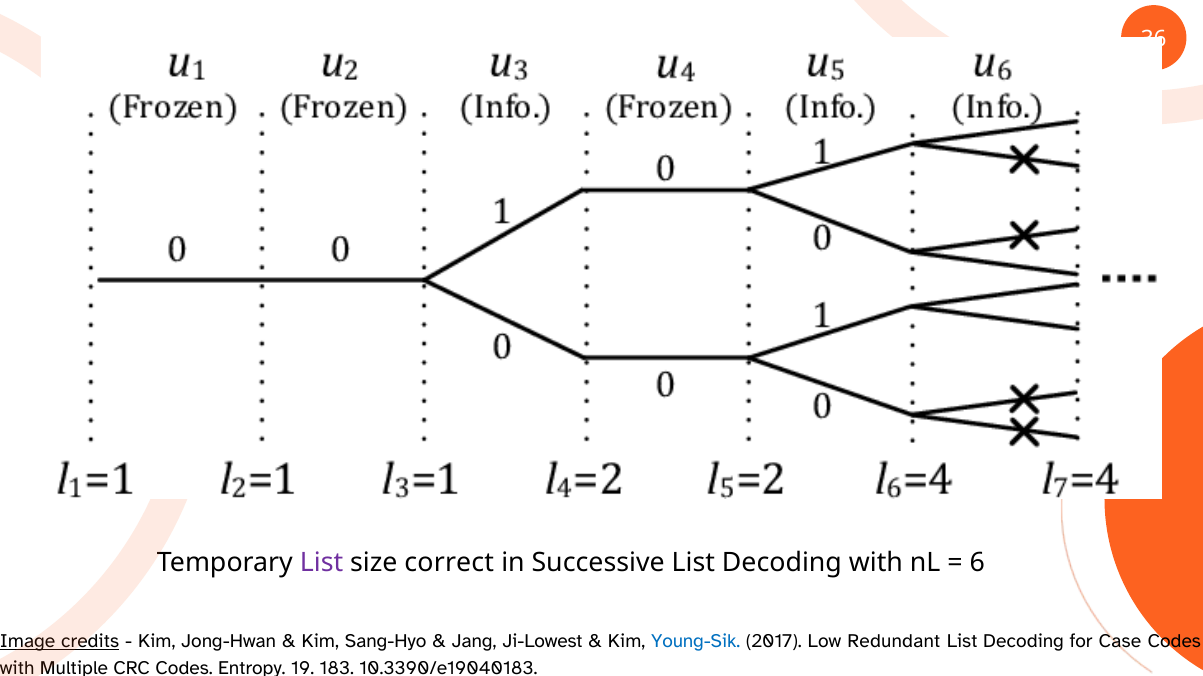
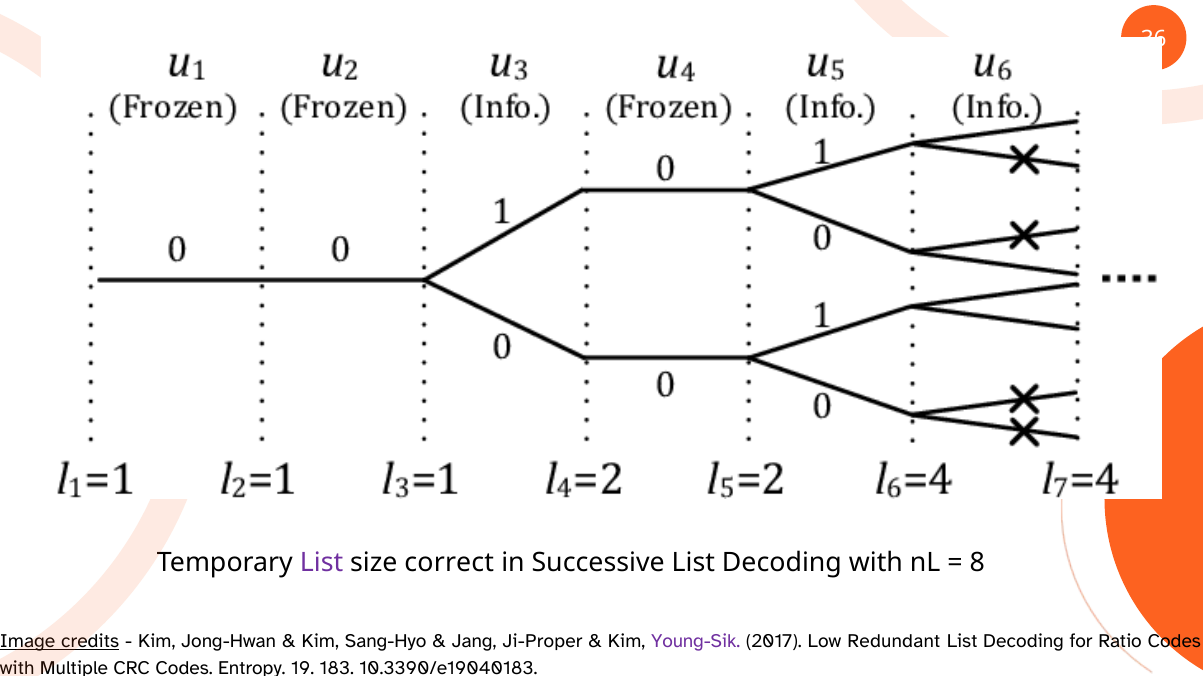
6: 6 -> 8
Ji-Lowest: Ji-Lowest -> Ji-Proper
Young-Sik colour: blue -> purple
Case: Case -> Ratio
